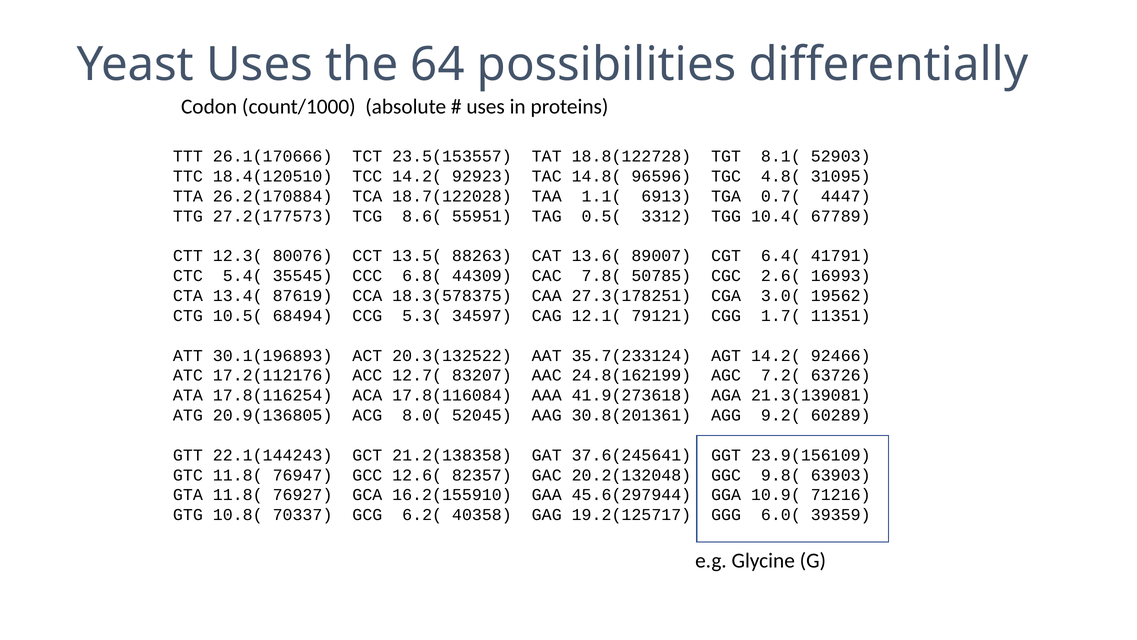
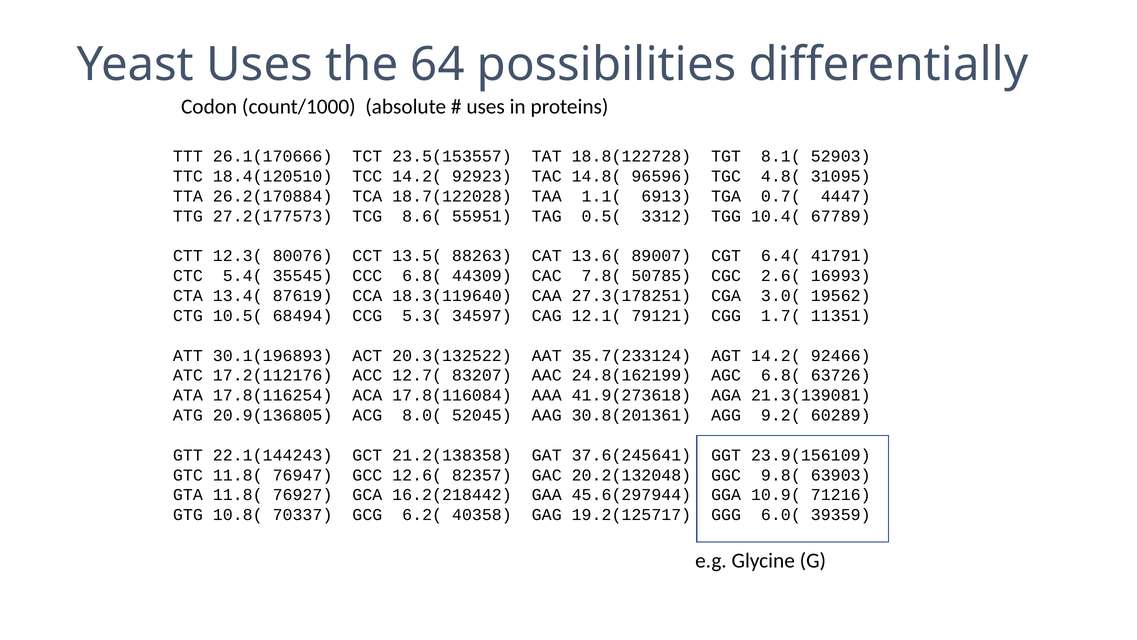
18.3(578375: 18.3(578375 -> 18.3(119640
AGC 7.2(: 7.2( -> 6.8(
16.2(155910: 16.2(155910 -> 16.2(218442
